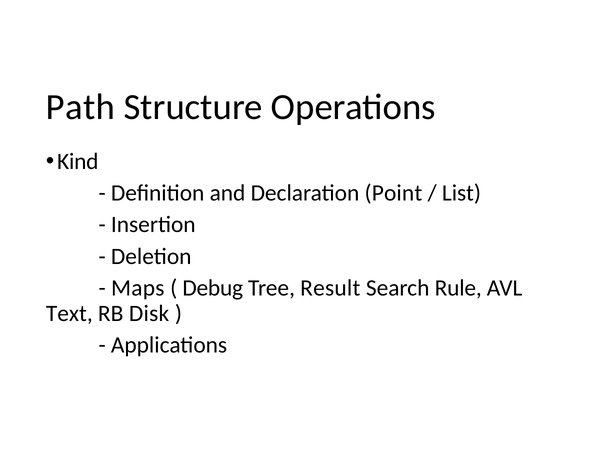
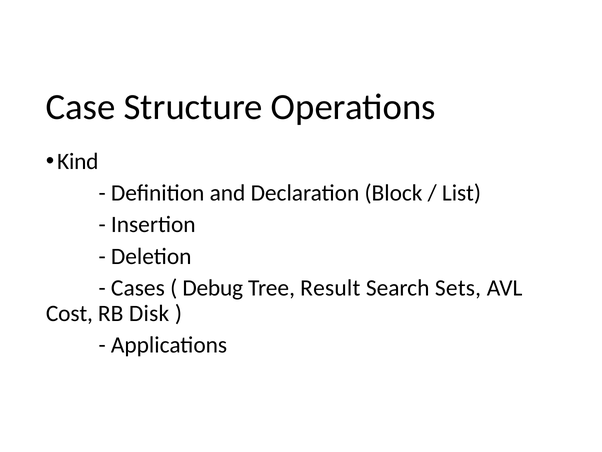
Path: Path -> Case
Point: Point -> Block
Maps: Maps -> Cases
Rule: Rule -> Sets
Text: Text -> Cost
